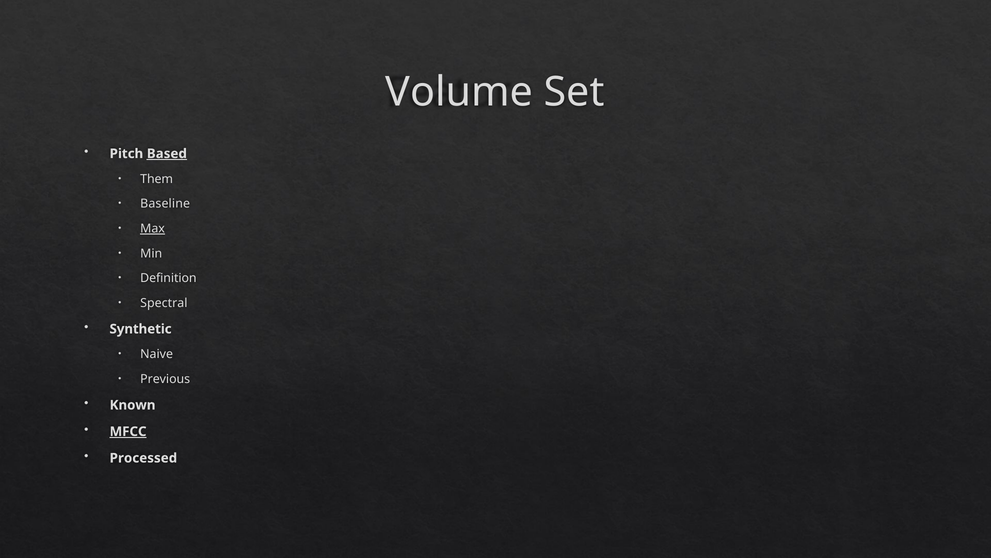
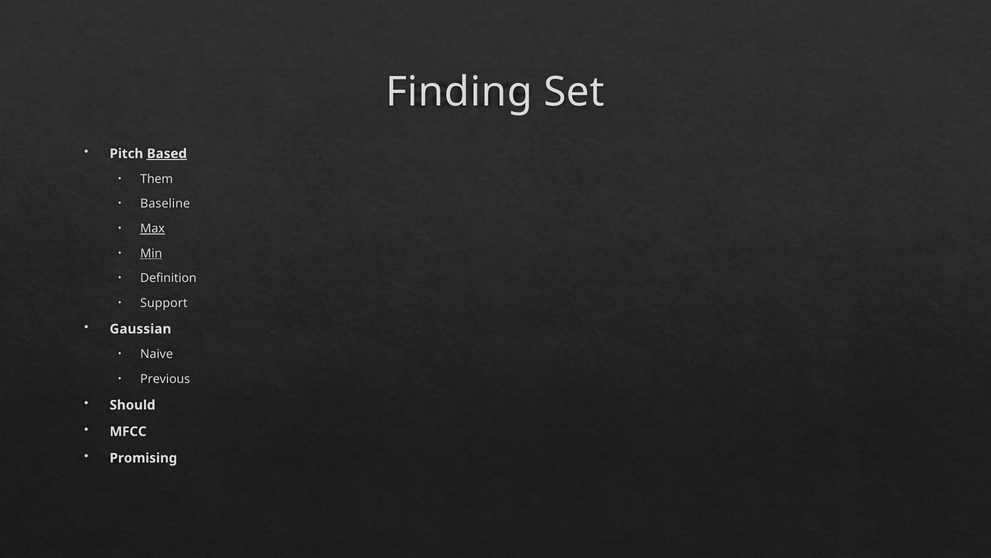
Volume: Volume -> Finding
Min underline: none -> present
Spectral: Spectral -> Support
Synthetic: Synthetic -> Gaussian
Known: Known -> Should
MFCC underline: present -> none
Processed: Processed -> Promising
